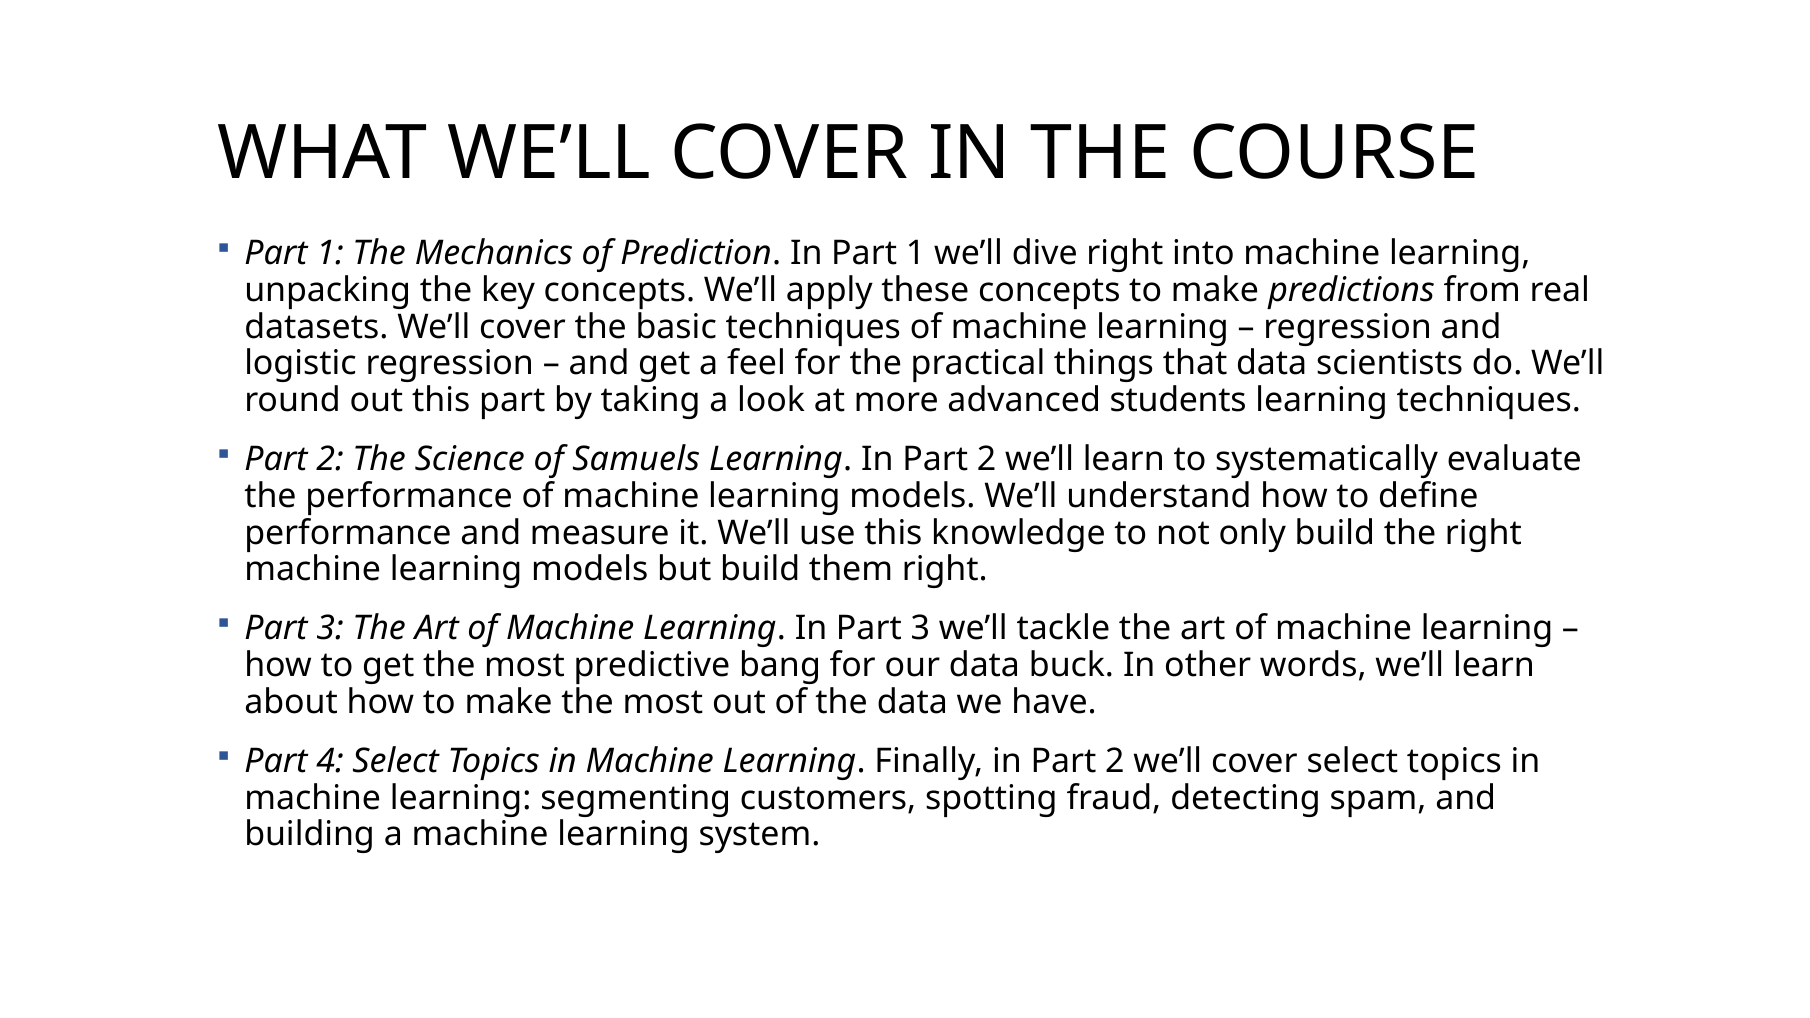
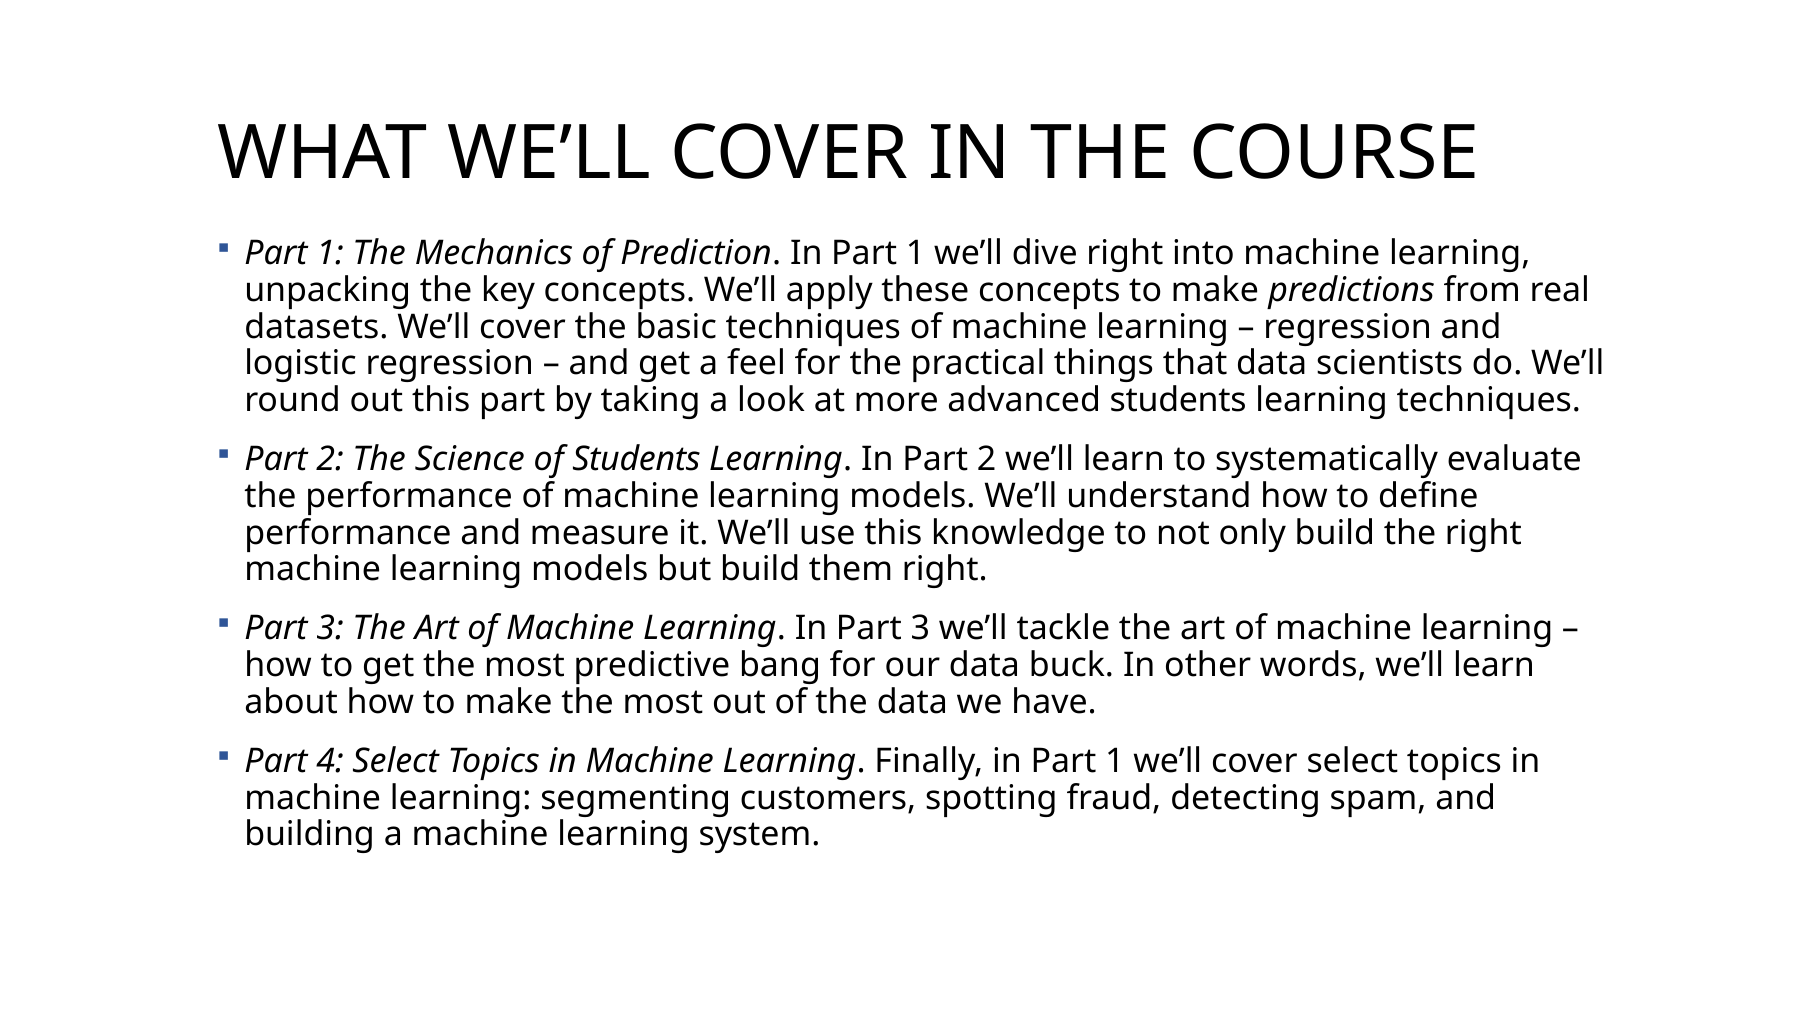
of Samuels: Samuels -> Students
Finally in Part 2: 2 -> 1
